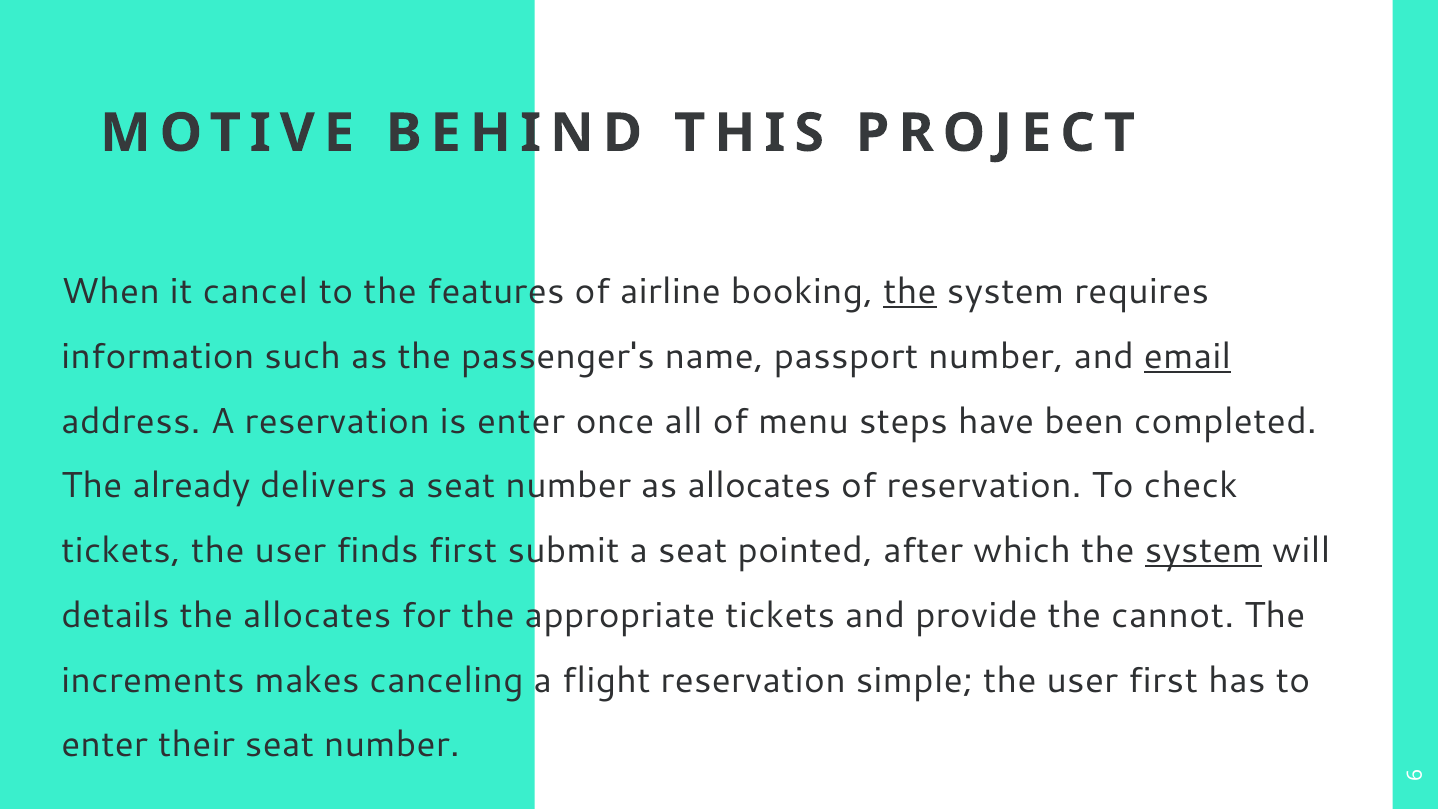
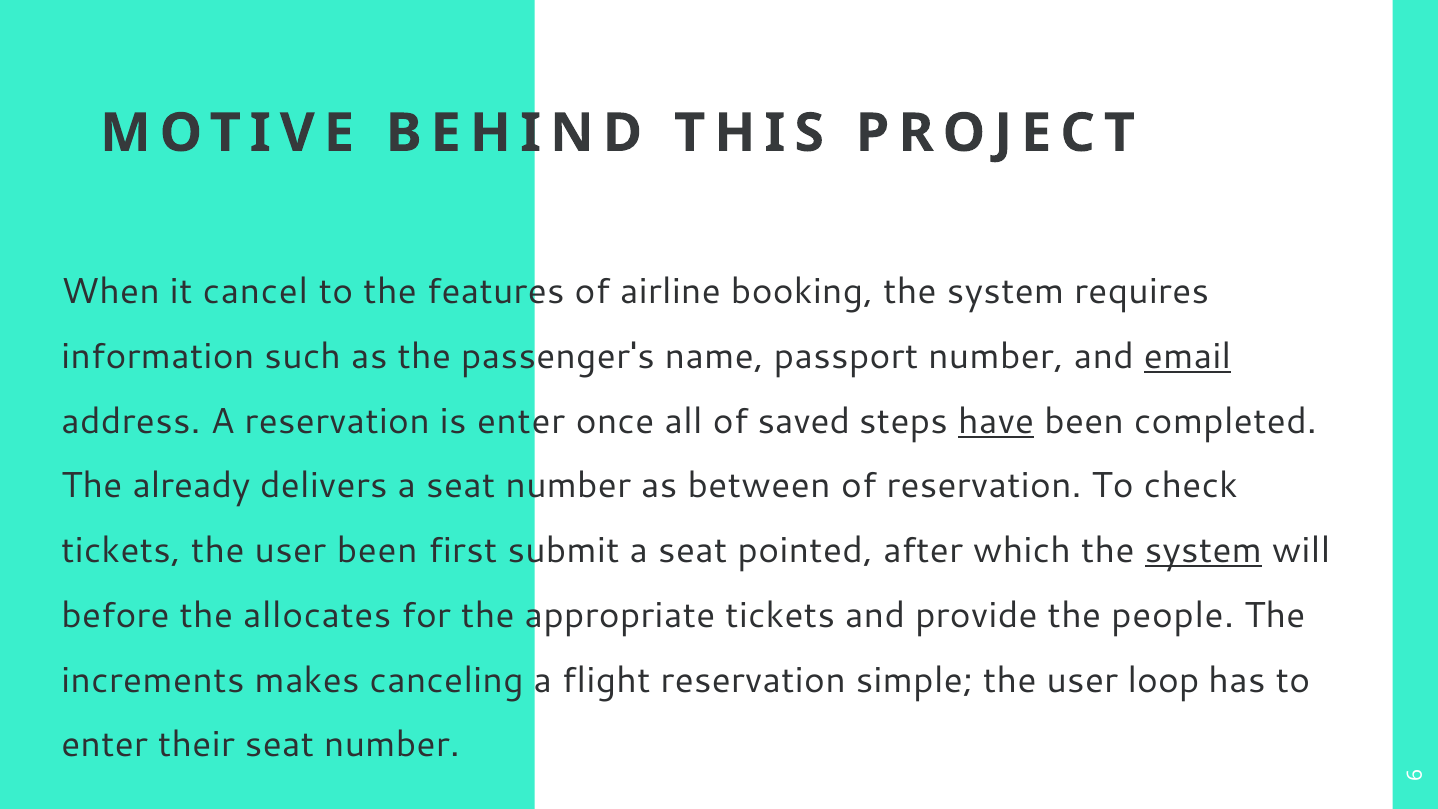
the at (910, 292) underline: present -> none
menu: menu -> saved
have underline: none -> present
as allocates: allocates -> between
user finds: finds -> been
details: details -> before
cannot: cannot -> people
user first: first -> loop
